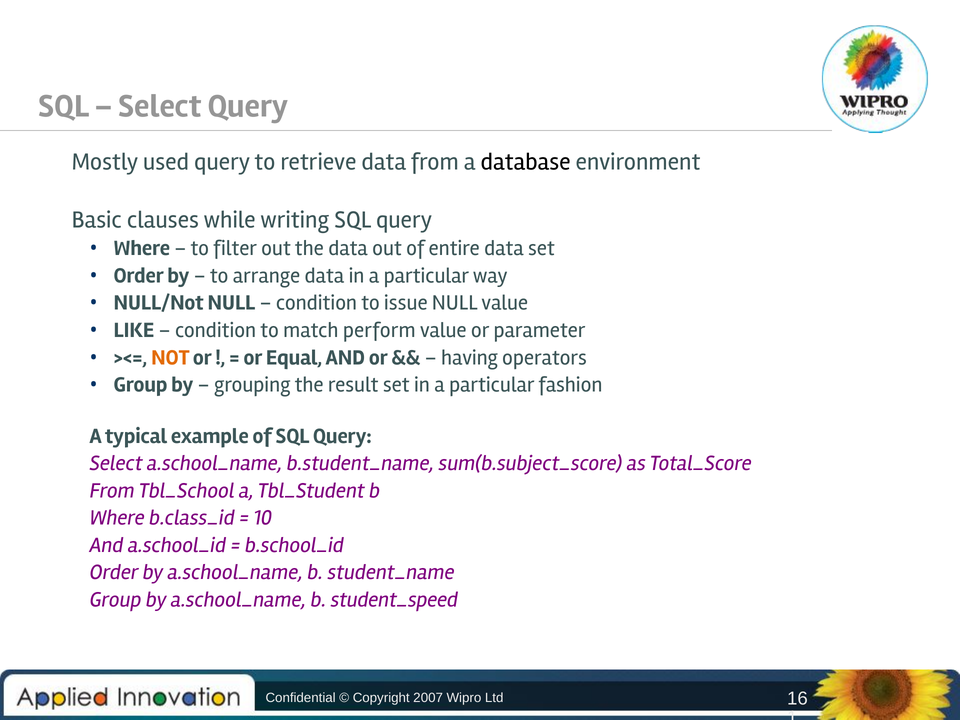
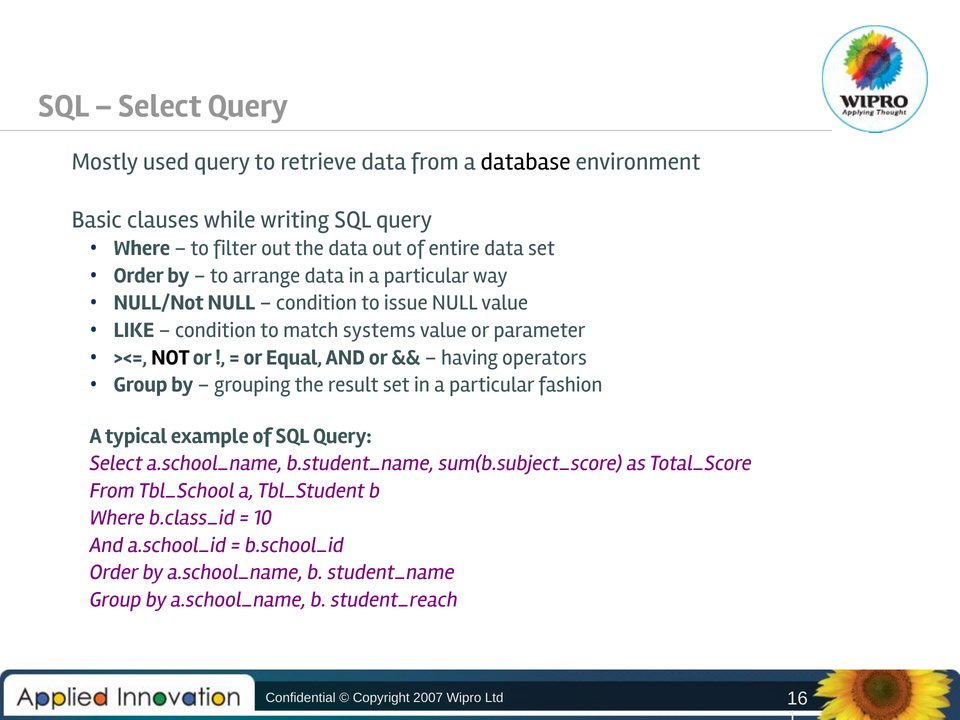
perform: perform -> systems
NOT colour: orange -> black
student_speed: student_speed -> student_reach
